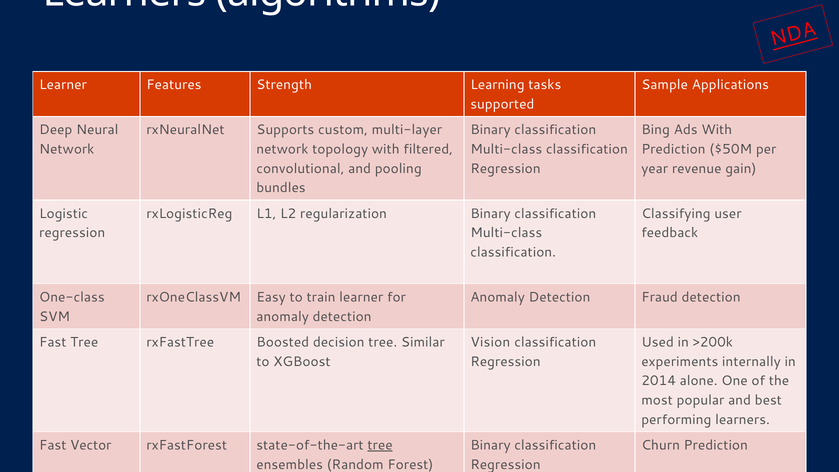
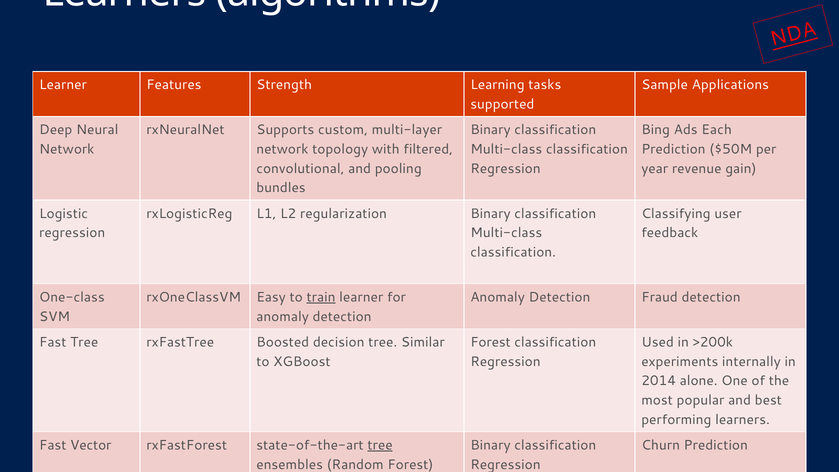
Ads With: With -> Each
train underline: none -> present
Vision at (490, 342): Vision -> Forest
